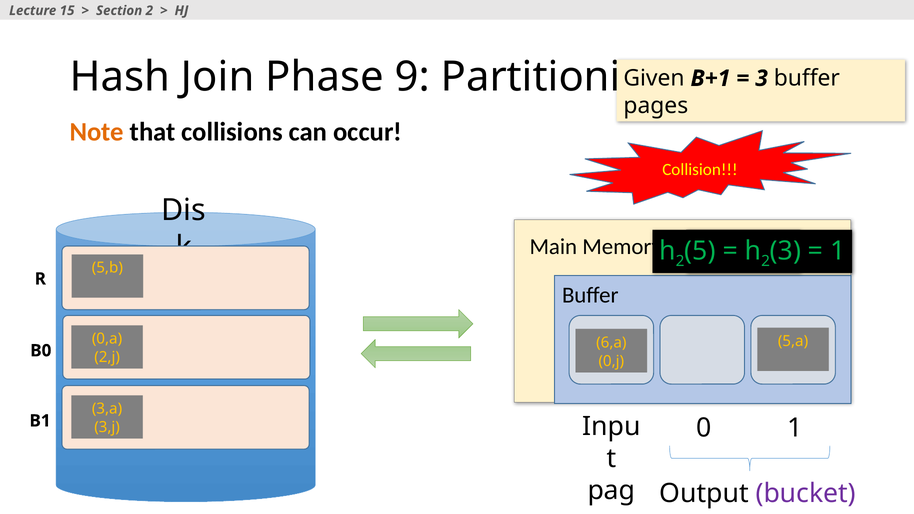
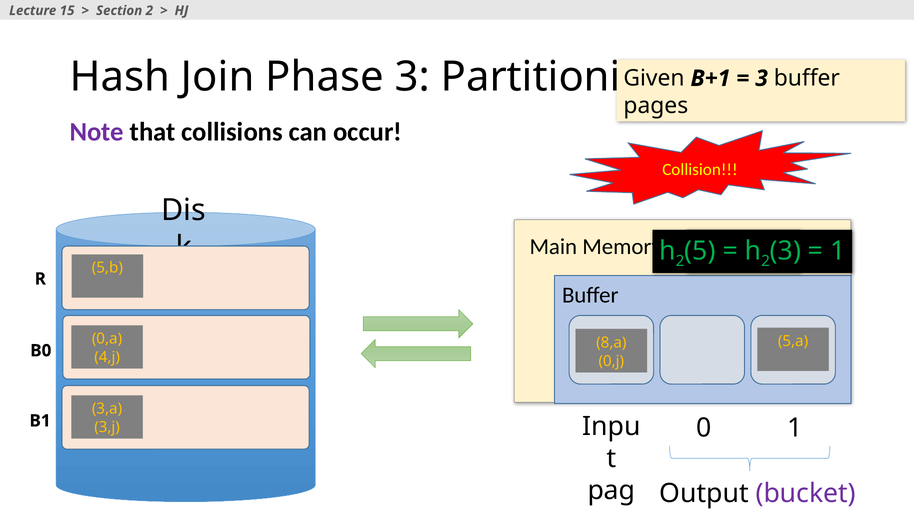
Phase 9: 9 -> 3
Note colour: orange -> purple
6,a: 6,a -> 8,a
2,j: 2,j -> 4,j
